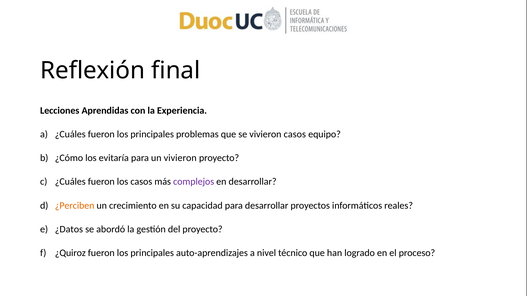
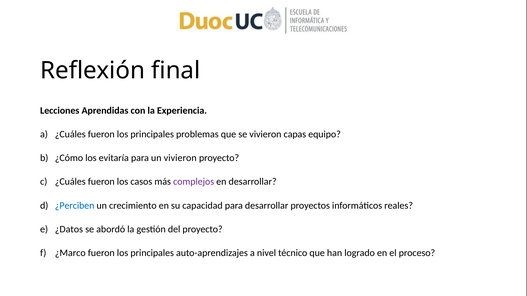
vivieron casos: casos -> capas
¿Perciben colour: orange -> blue
¿Quiroz: ¿Quiroz -> ¿Marco
